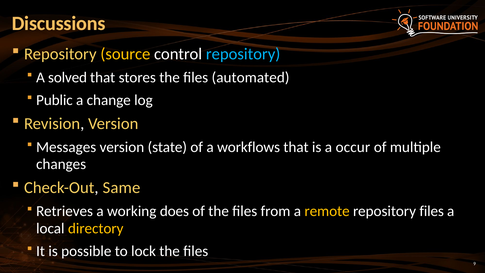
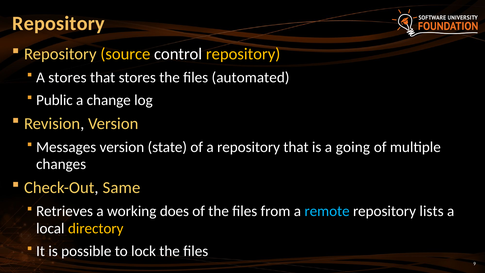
Discussions at (59, 24): Discussions -> Repository
repository at (243, 54) colour: light blue -> yellow
A solved: solved -> stores
a workflows: workflows -> repository
occur: occur -> going
remote colour: yellow -> light blue
repository files: files -> lists
